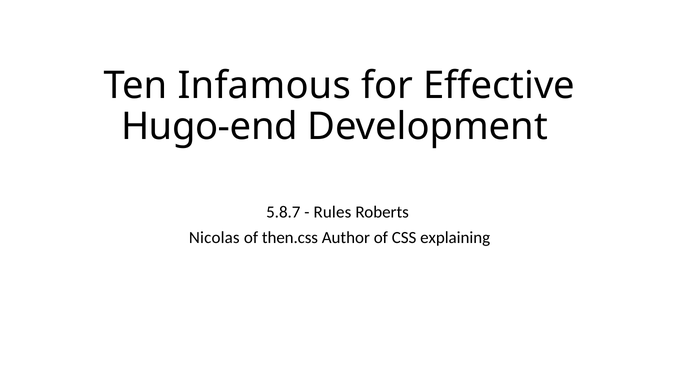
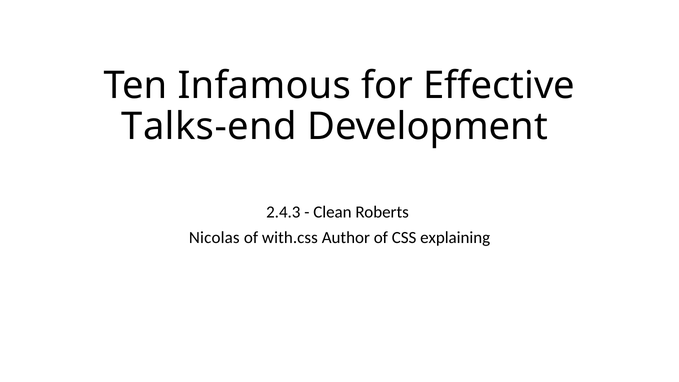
Hugo-end: Hugo-end -> Talks-end
5.8.7: 5.8.7 -> 2.4.3
Rules: Rules -> Clean
then.css: then.css -> with.css
